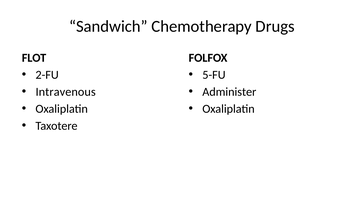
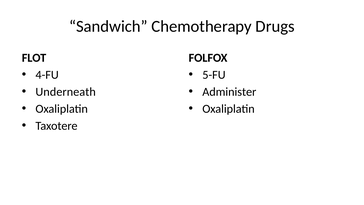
2-FU: 2-FU -> 4-FU
Intravenous: Intravenous -> Underneath
